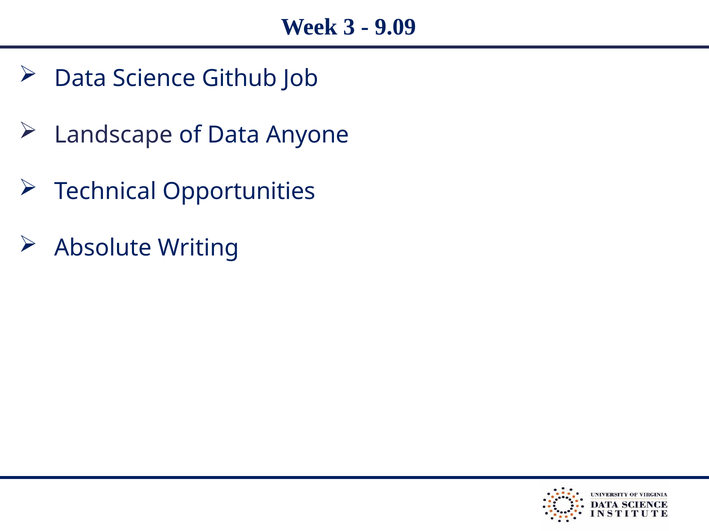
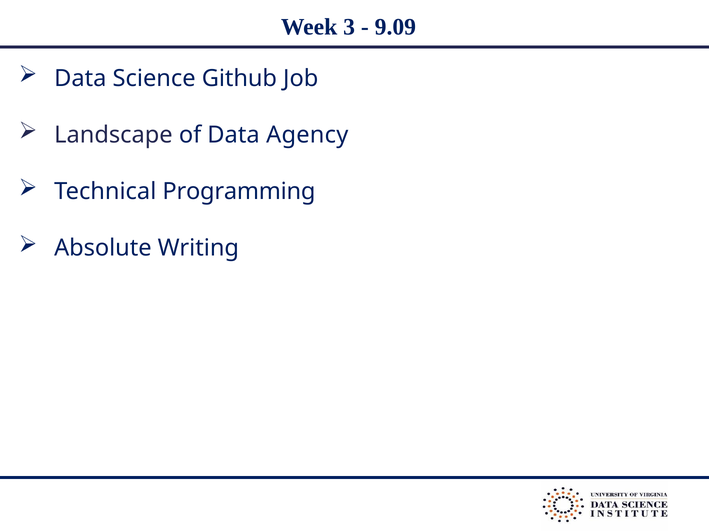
Anyone: Anyone -> Agency
Opportunities: Opportunities -> Programming
